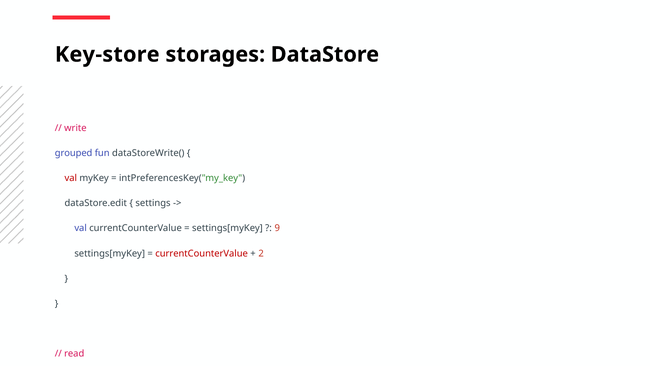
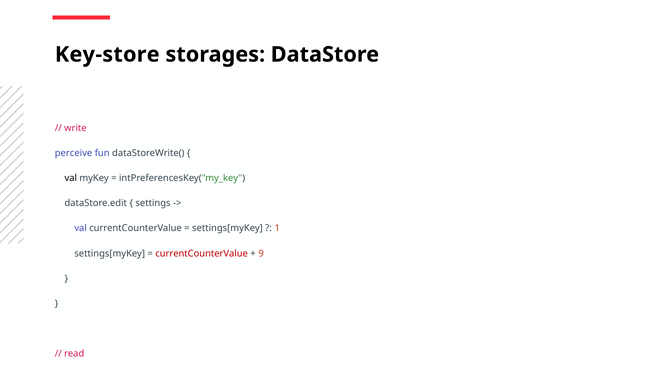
grouped: grouped -> perceive
val at (71, 178) colour: red -> black
9: 9 -> 1
2: 2 -> 9
